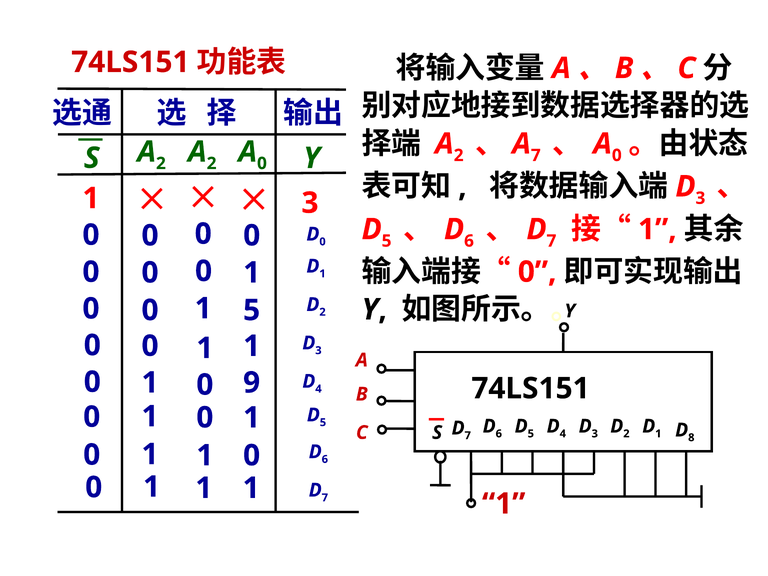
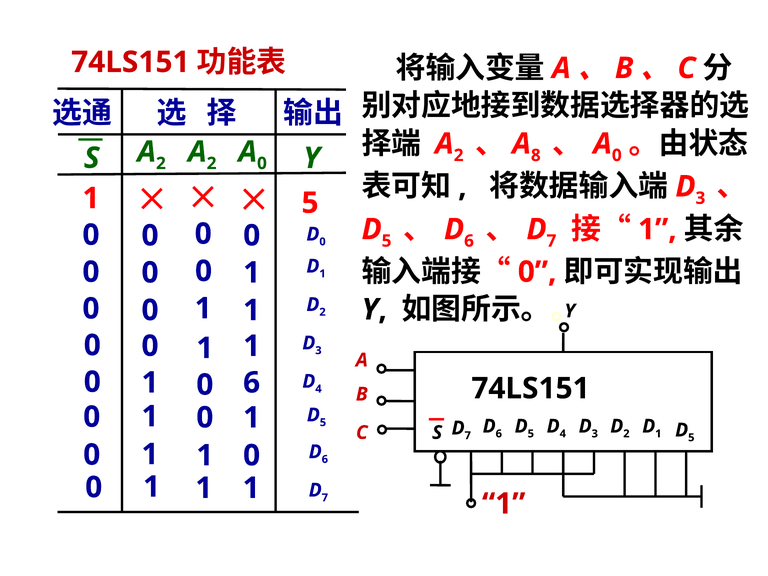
A 7: 7 -> 8
1 3: 3 -> 5
5 at (252, 310): 5 -> 1
1 9: 9 -> 6
8 at (691, 438): 8 -> 5
